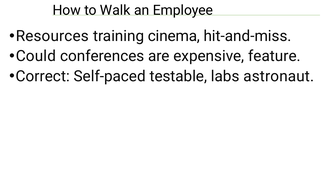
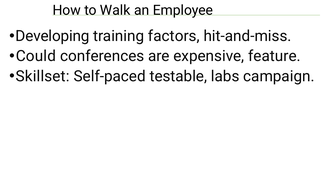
Resources: Resources -> Developing
cinema: cinema -> factors
Correct: Correct -> Skillset
astronaut: astronaut -> campaign
